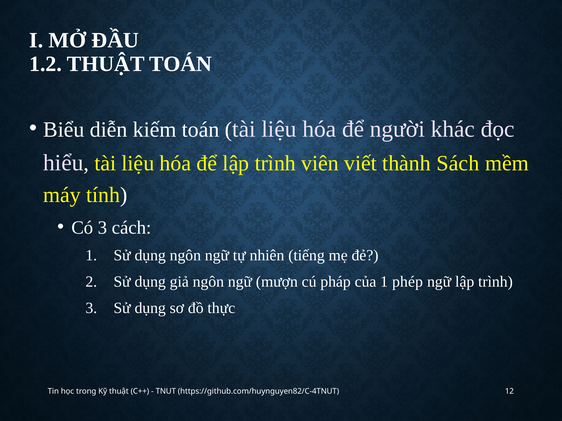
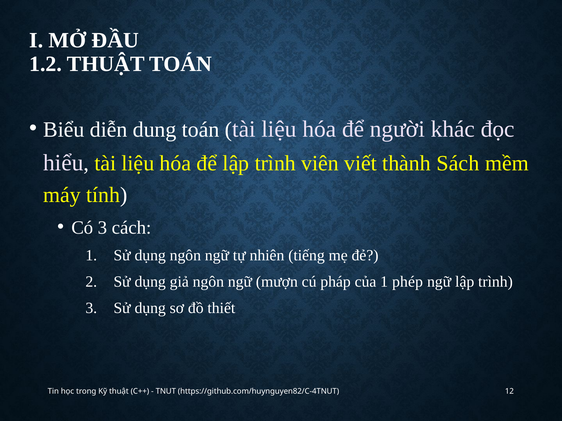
kiếm: kiếm -> dung
thực: thực -> thiết
